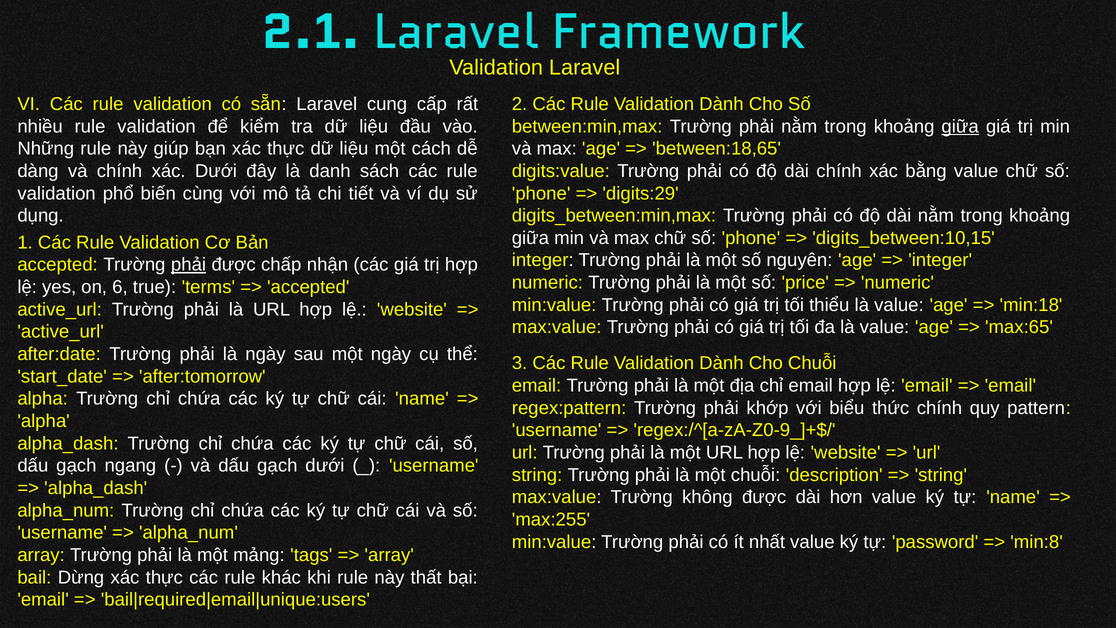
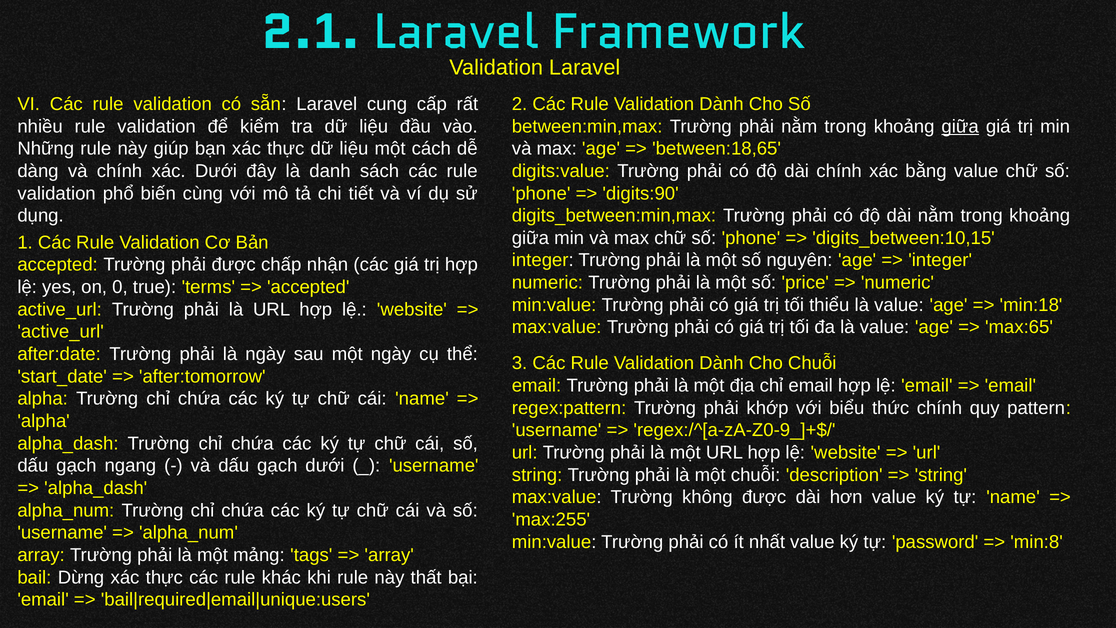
digits:29: digits:29 -> digits:90
phải at (189, 265) underline: present -> none
6: 6 -> 0
